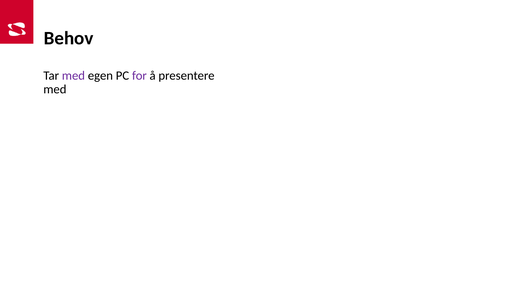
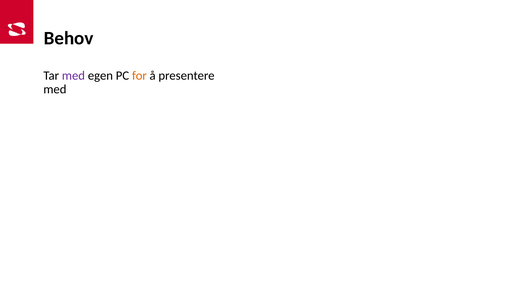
for colour: purple -> orange
